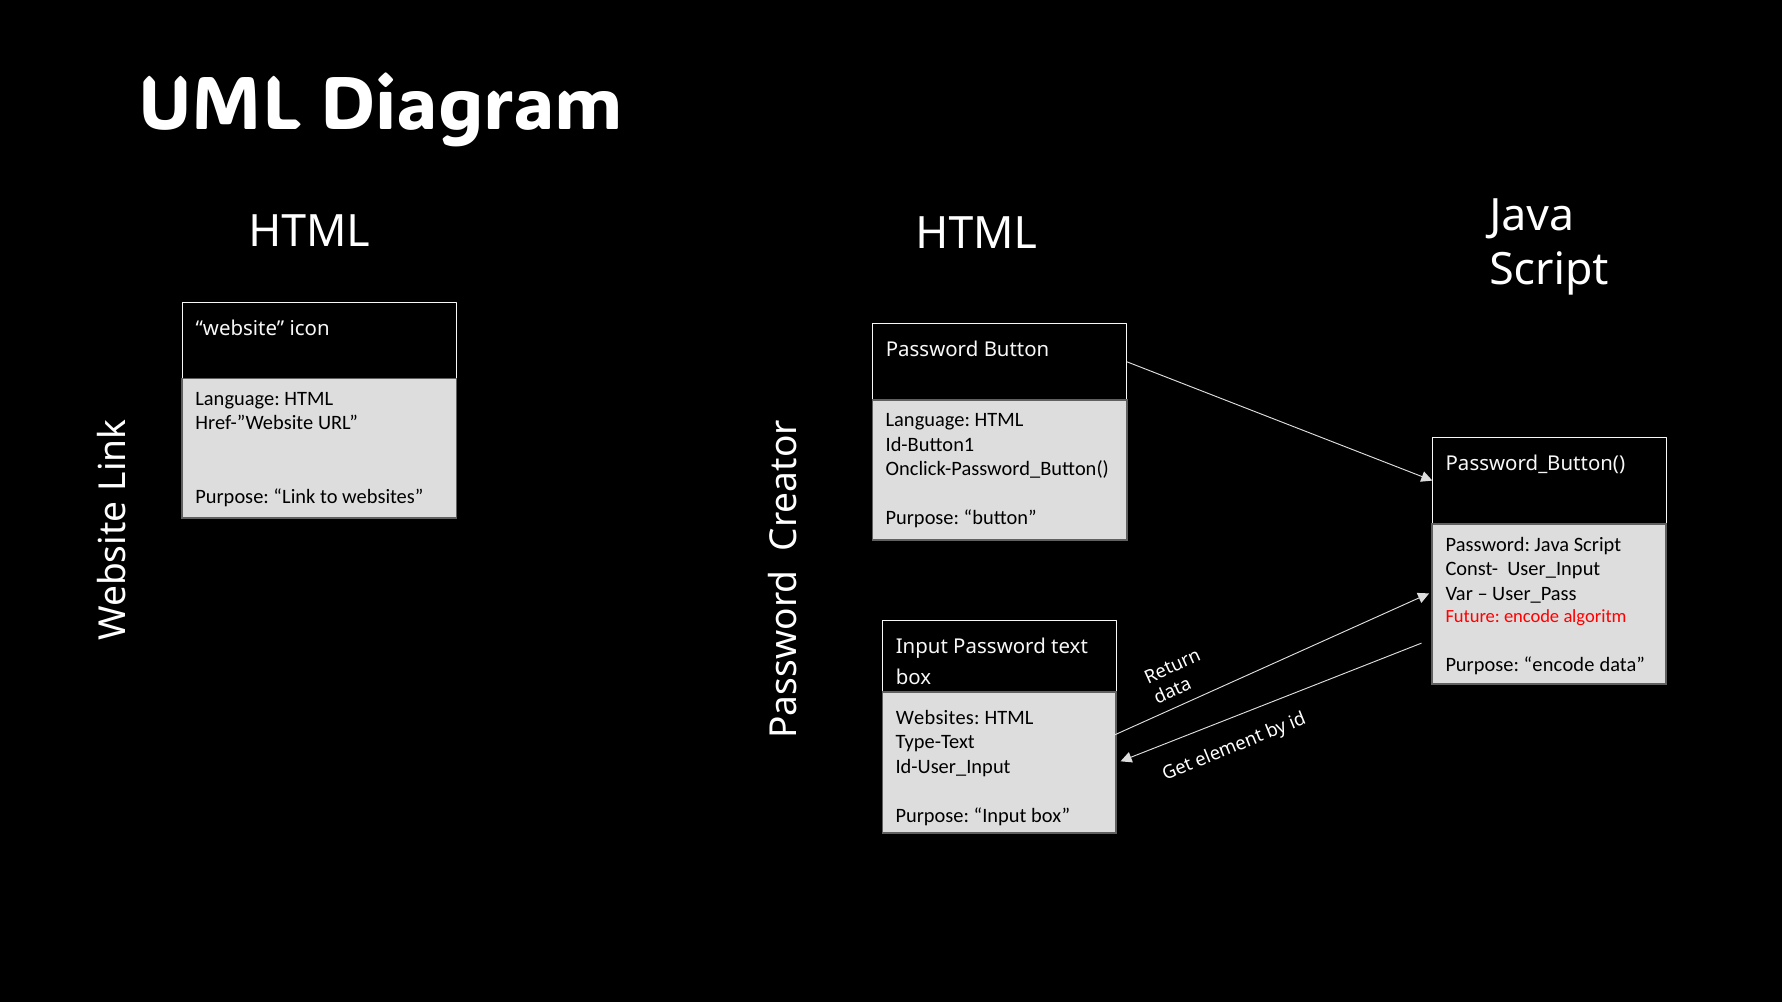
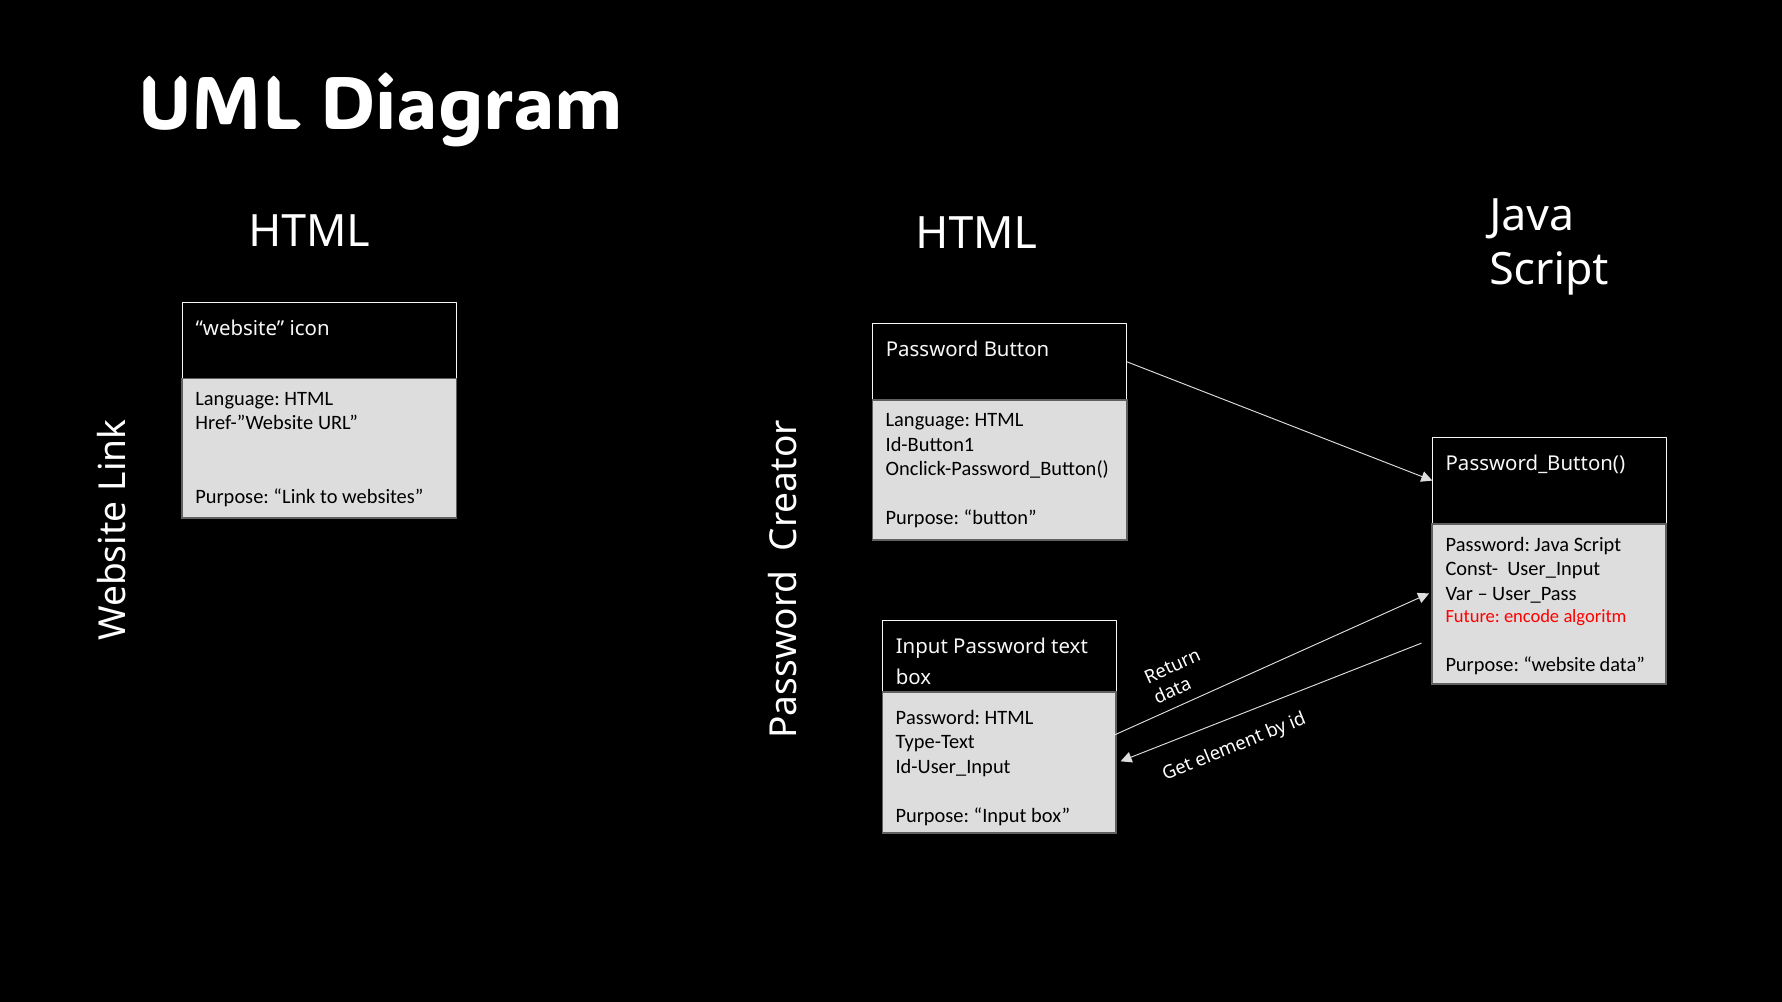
Purpose encode: encode -> website
Websites at (938, 718): Websites -> Password
